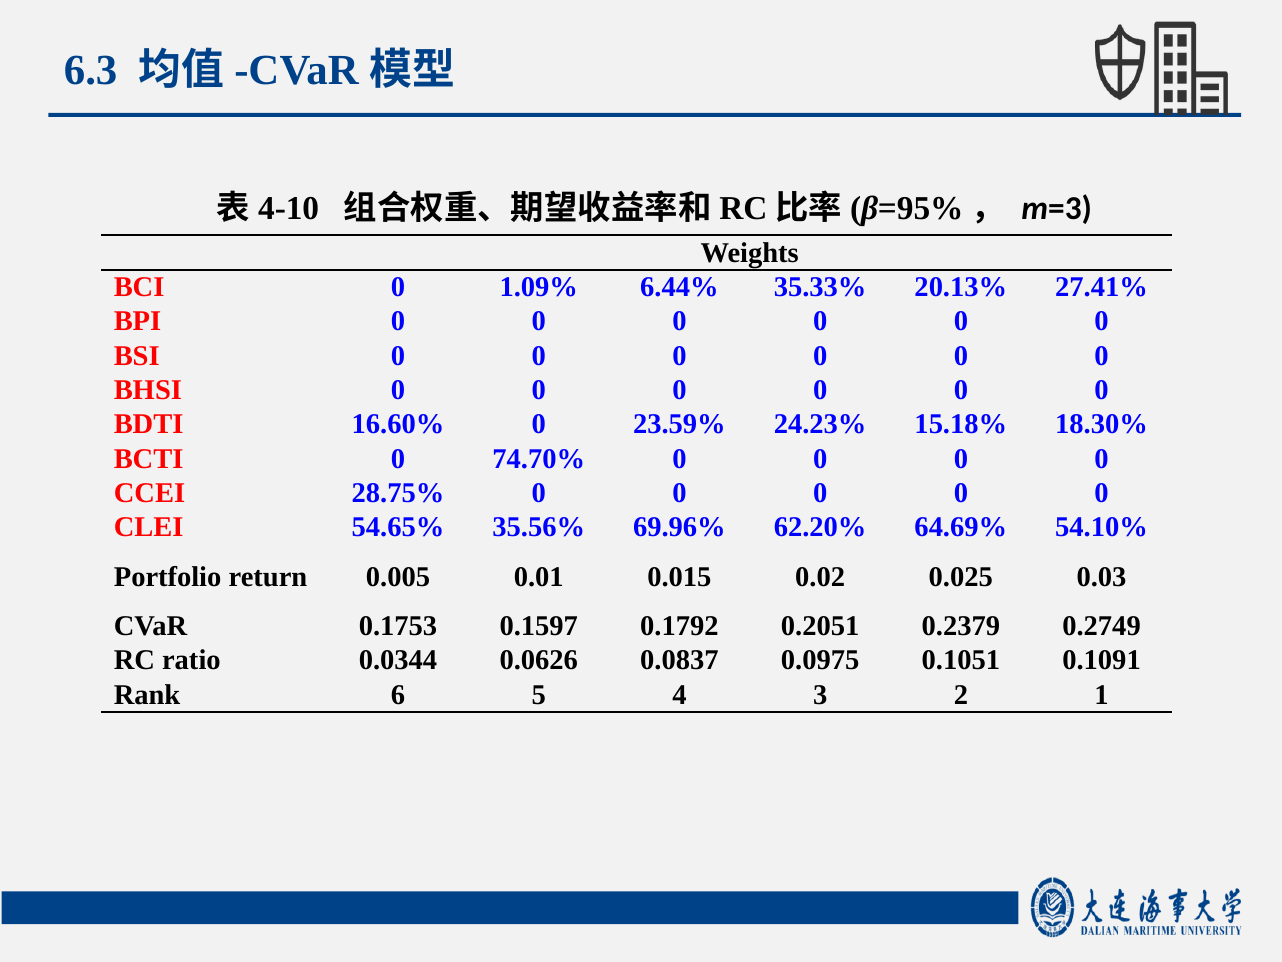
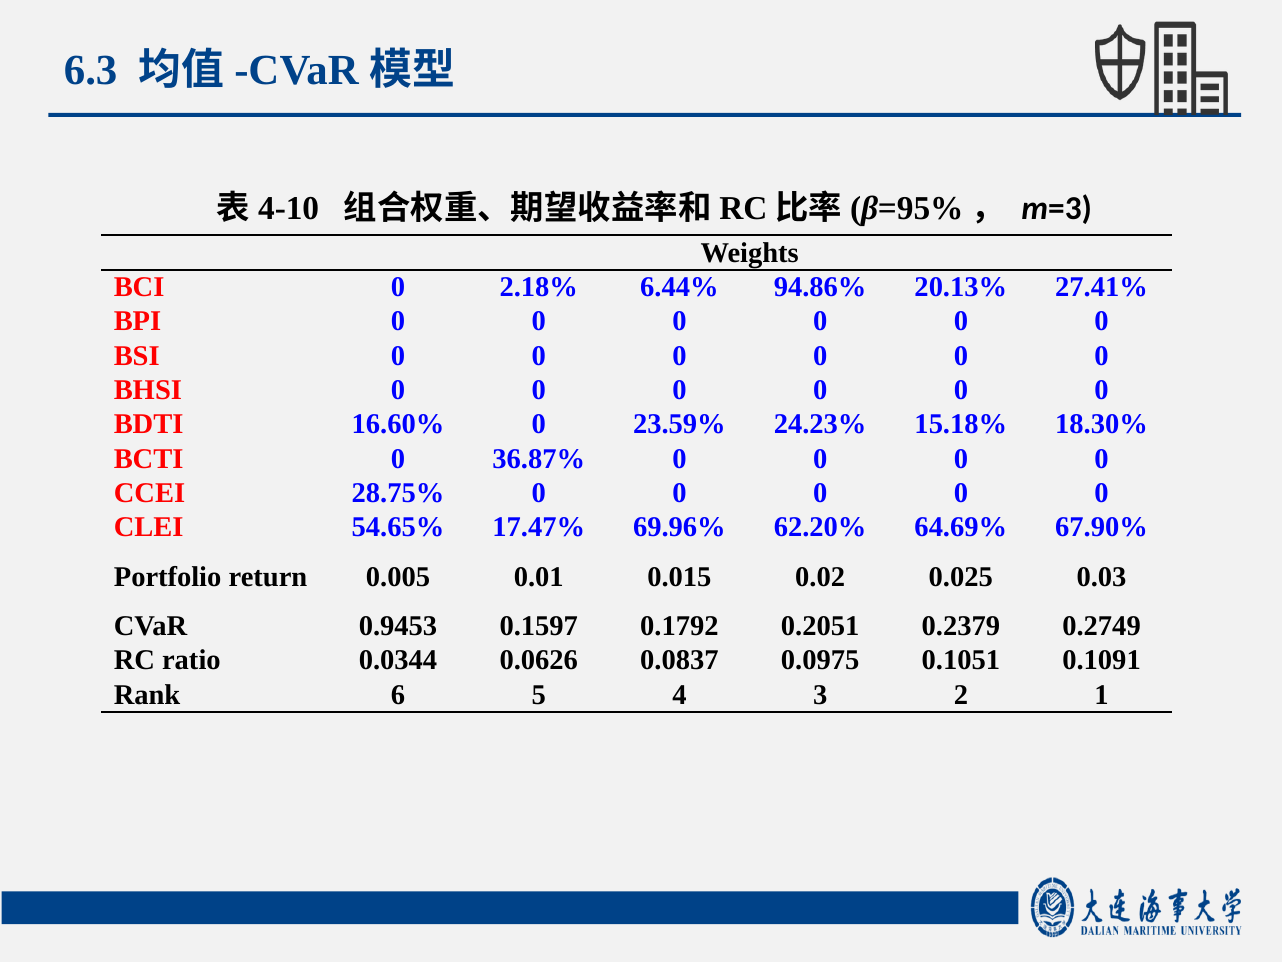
1.09%: 1.09% -> 2.18%
35.33%: 35.33% -> 94.86%
74.70%: 74.70% -> 36.87%
35.56%: 35.56% -> 17.47%
54.10%: 54.10% -> 67.90%
0.1753: 0.1753 -> 0.9453
